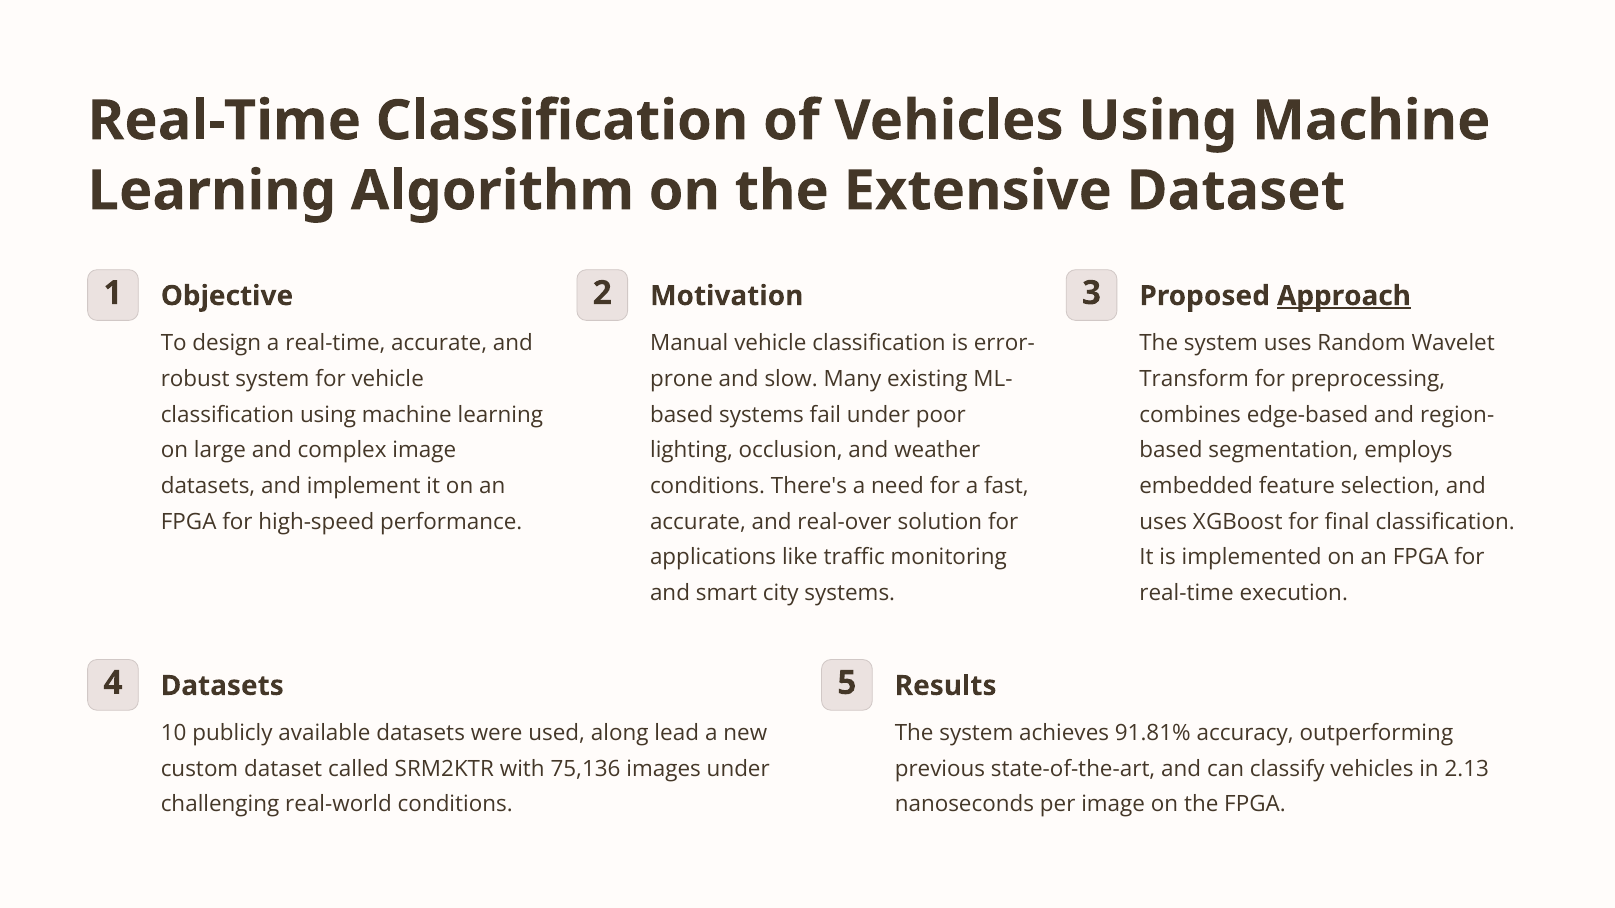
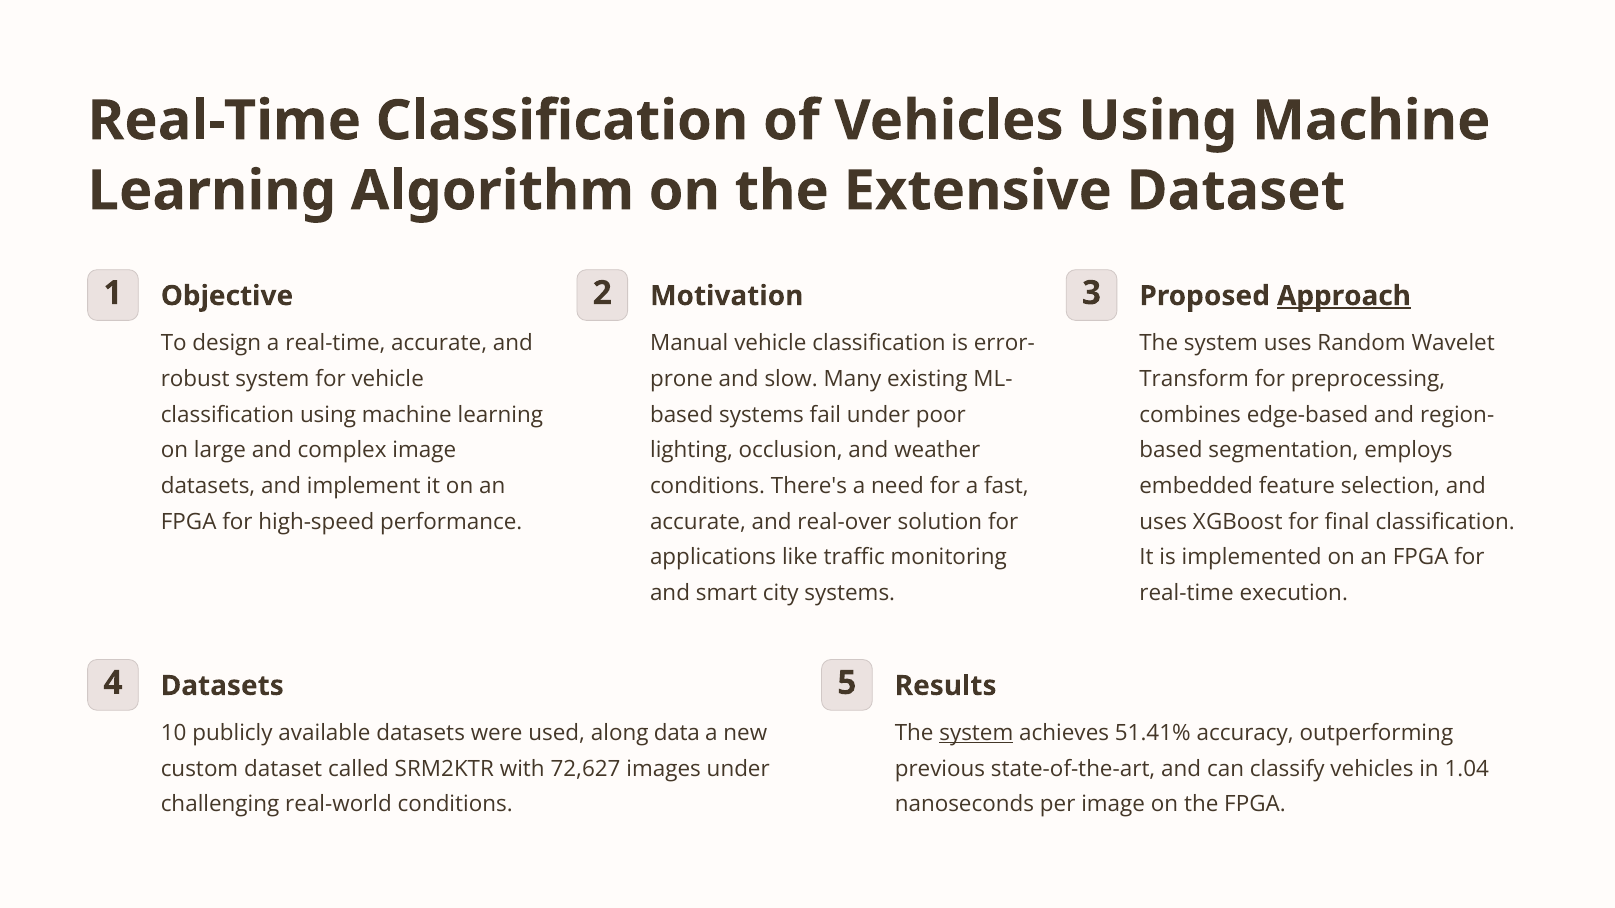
lead: lead -> data
system at (976, 733) underline: none -> present
91.81%: 91.81% -> 51.41%
75,136: 75,136 -> 72,627
2.13: 2.13 -> 1.04
